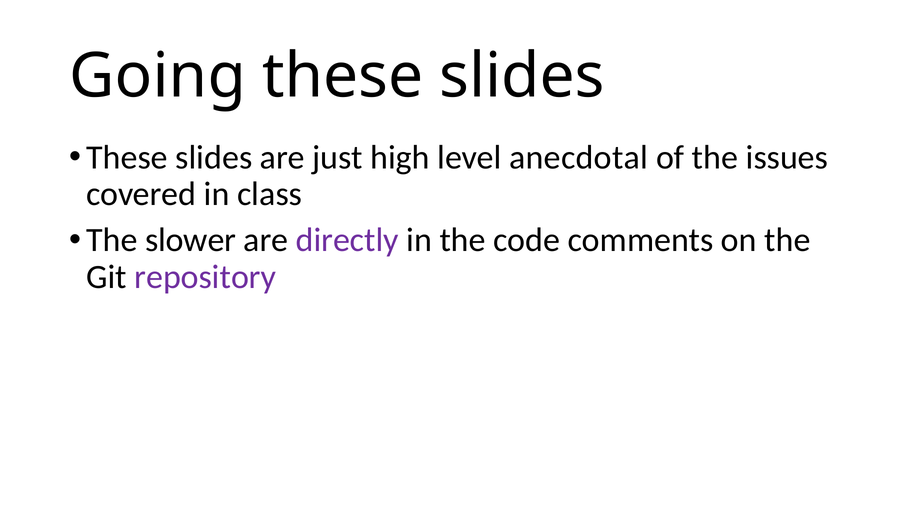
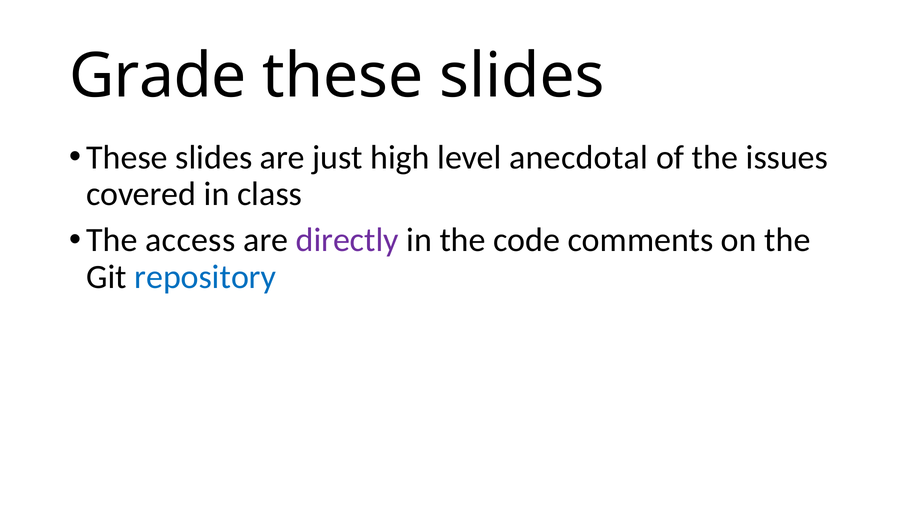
Going: Going -> Grade
slower: slower -> access
repository colour: purple -> blue
